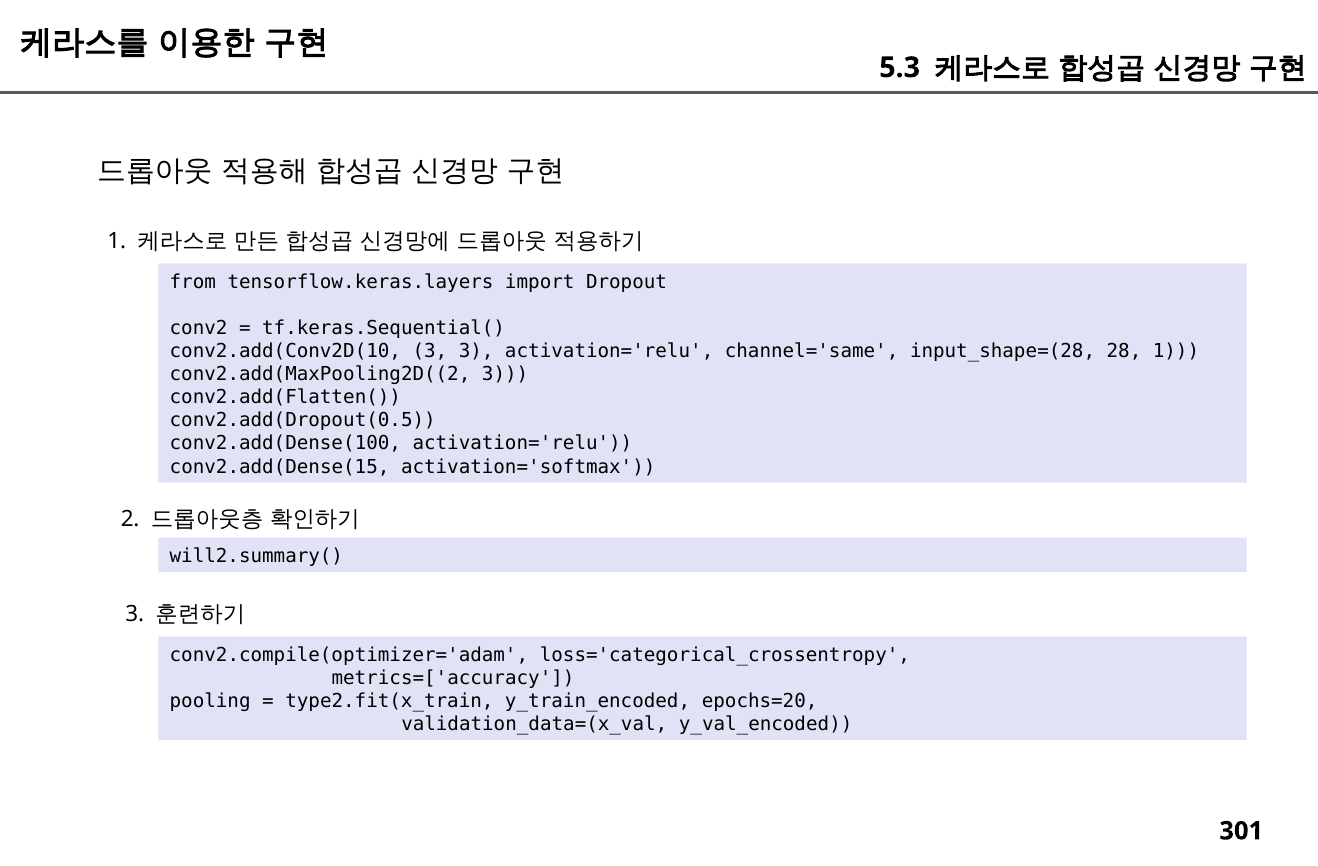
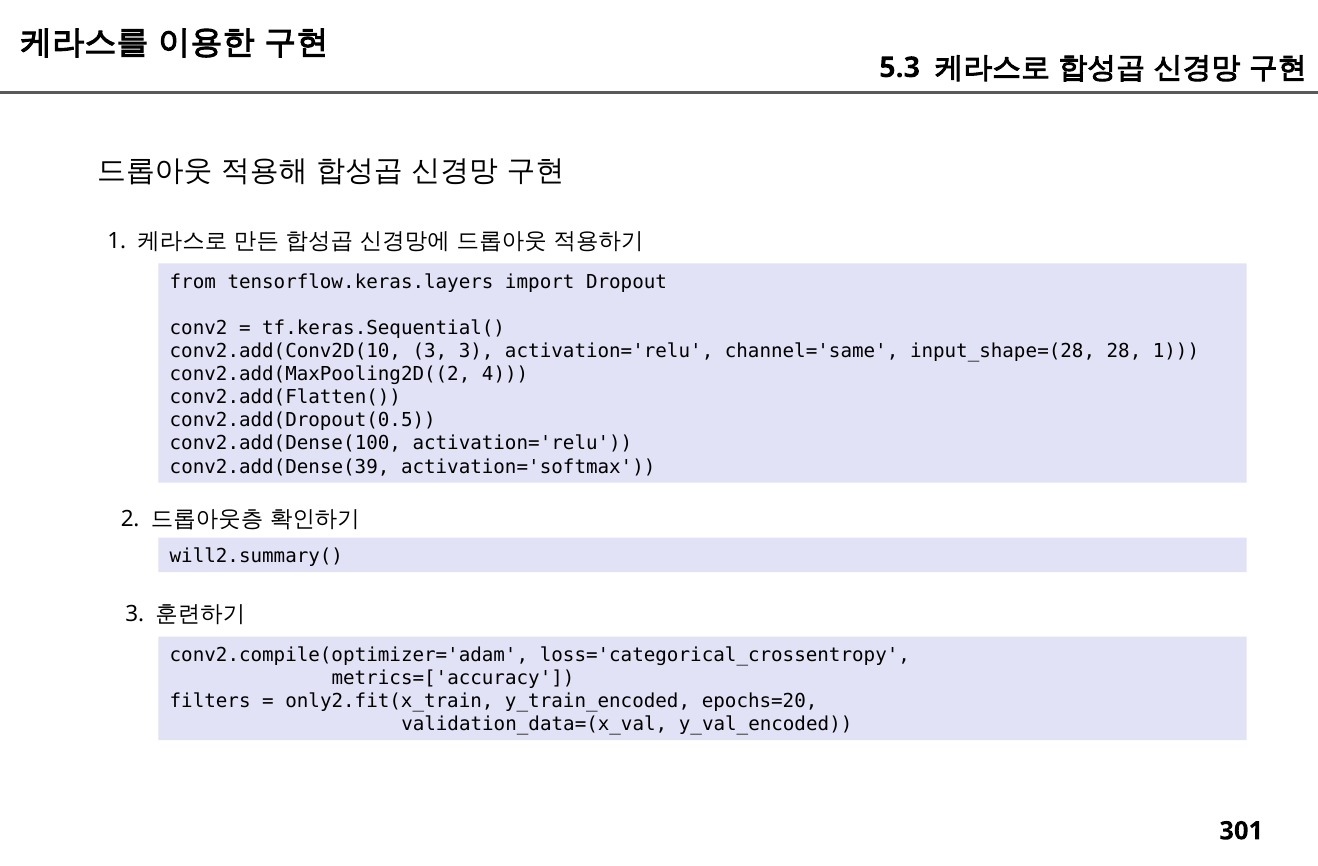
conv2.add(MaxPooling2D((2 3: 3 -> 4
conv2.add(Dense(15: conv2.add(Dense(15 -> conv2.add(Dense(39
pooling: pooling -> filters
type2.fit(x_train: type2.fit(x_train -> only2.fit(x_train
